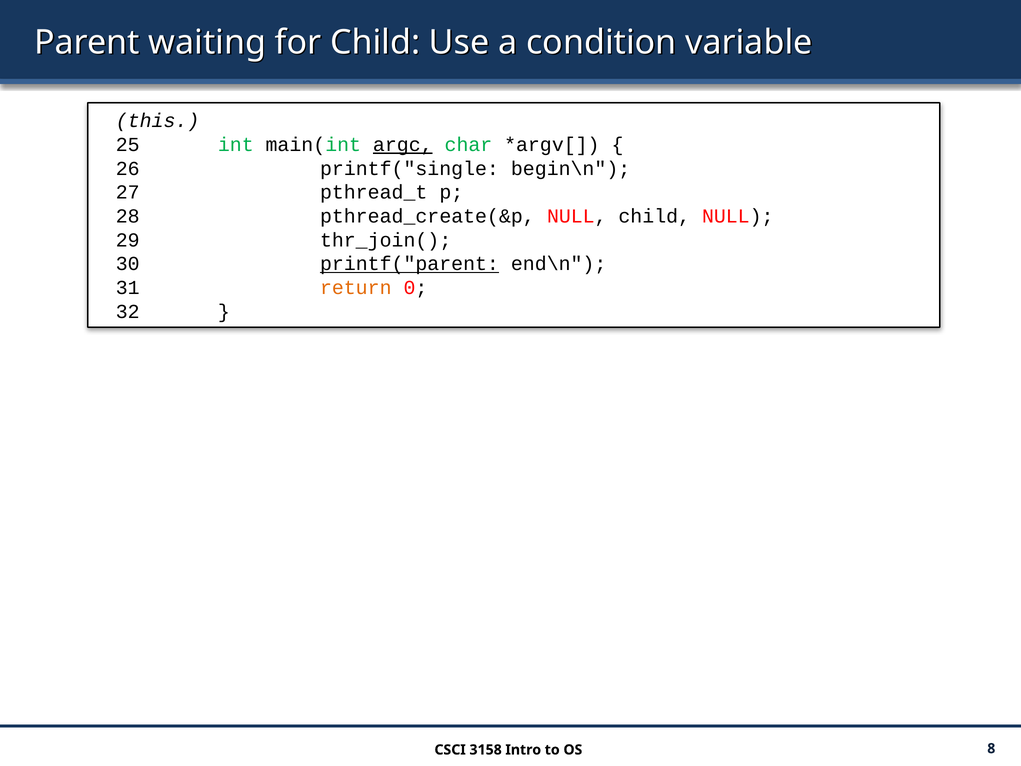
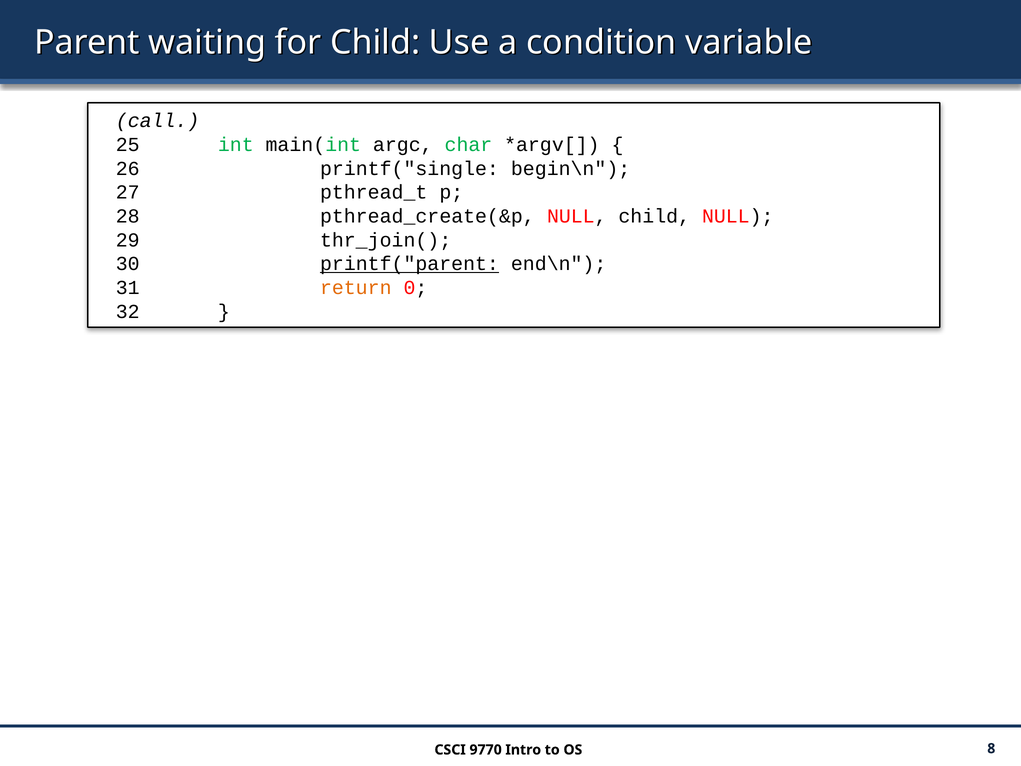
this: this -> call
argc underline: present -> none
3158: 3158 -> 9770
